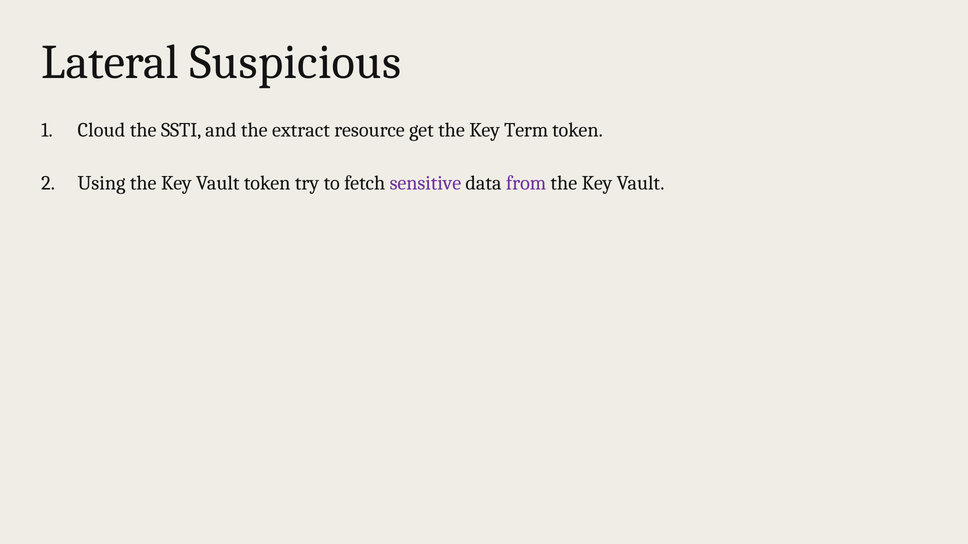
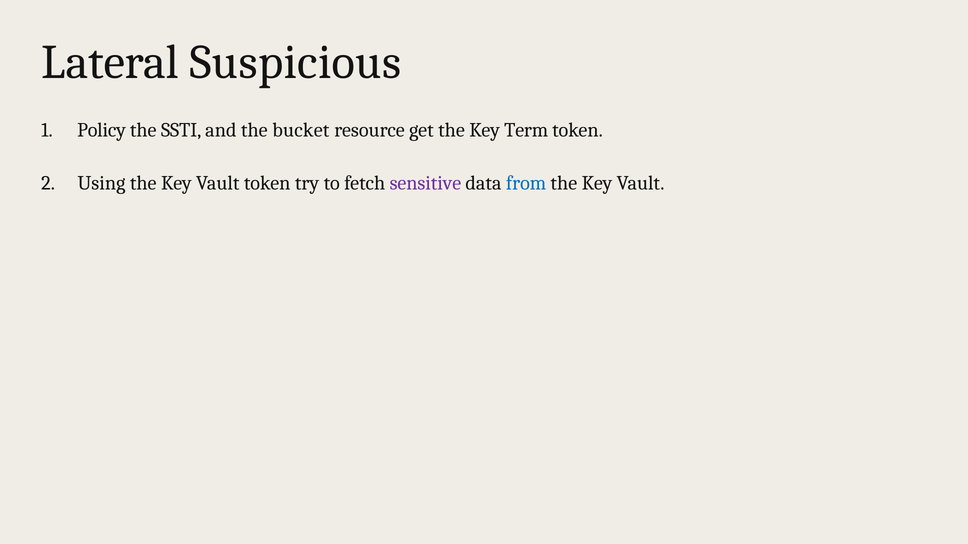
Cloud: Cloud -> Policy
extract: extract -> bucket
from colour: purple -> blue
